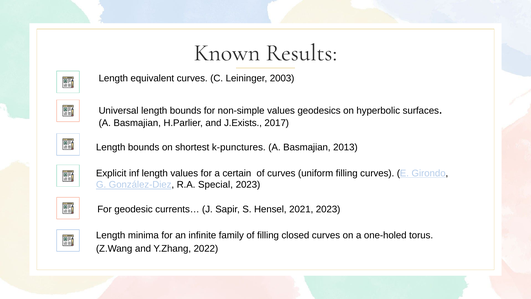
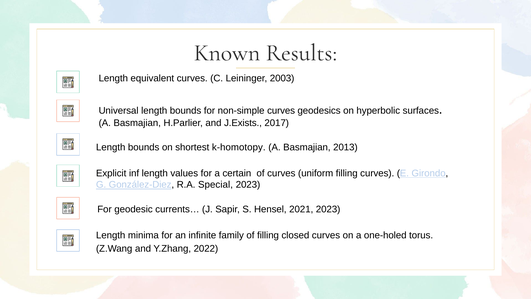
non-simple values: values -> curves
k-punctures: k-punctures -> k-homotopy
